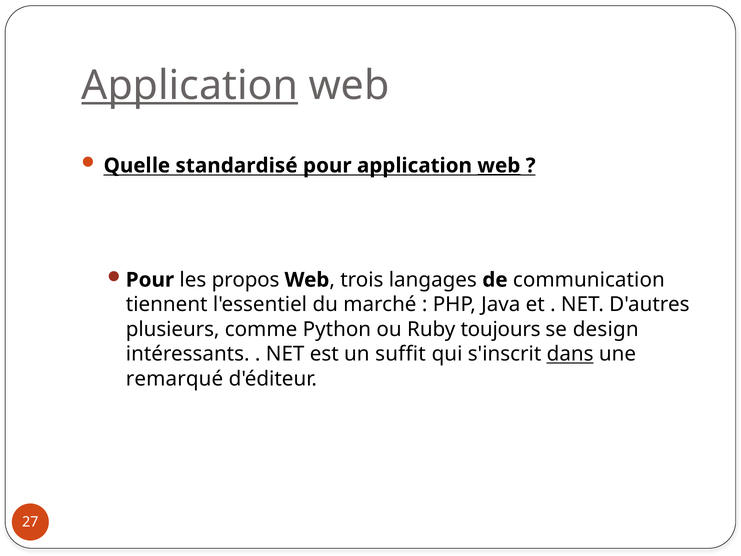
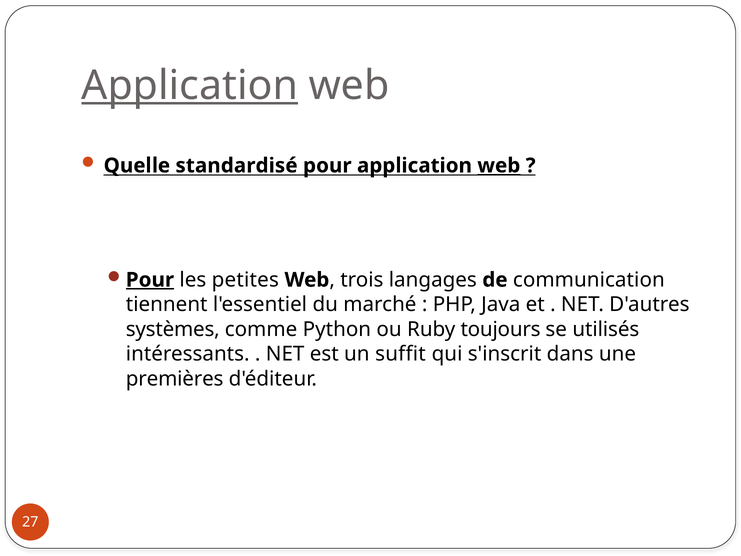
Pour at (150, 280) underline: none -> present
propos: propos -> petites
plusieurs: plusieurs -> systèmes
design: design -> utilisés
dans underline: present -> none
remarqué: remarqué -> premières
